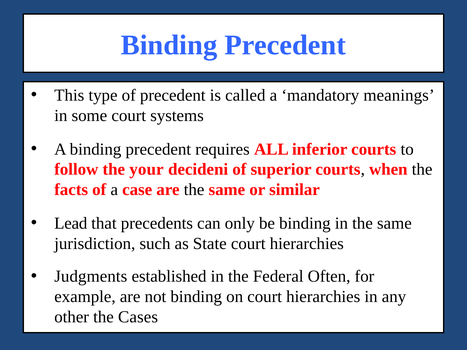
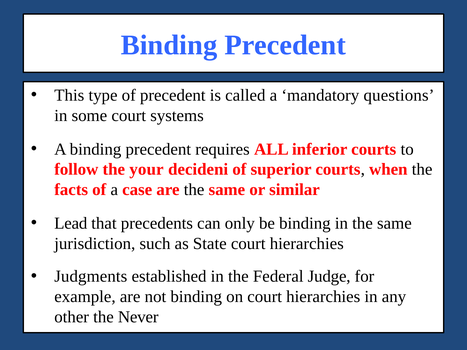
meanings: meanings -> questions
Often: Often -> Judge
Cases: Cases -> Never
